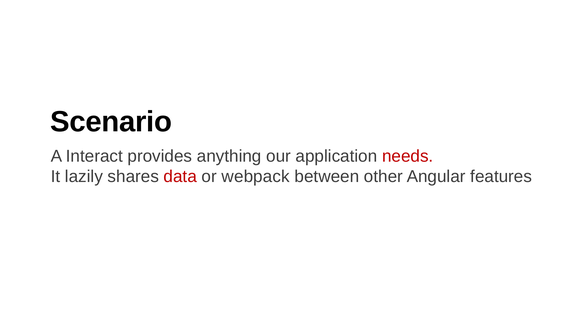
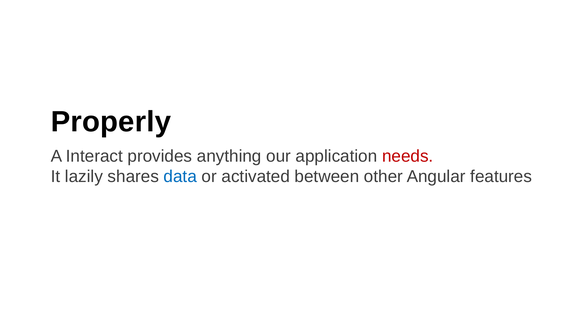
Scenario: Scenario -> Properly
data colour: red -> blue
webpack: webpack -> activated
